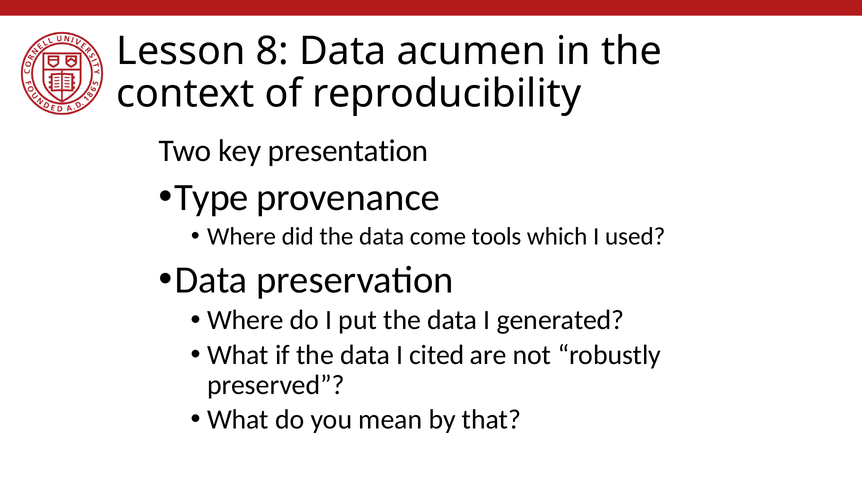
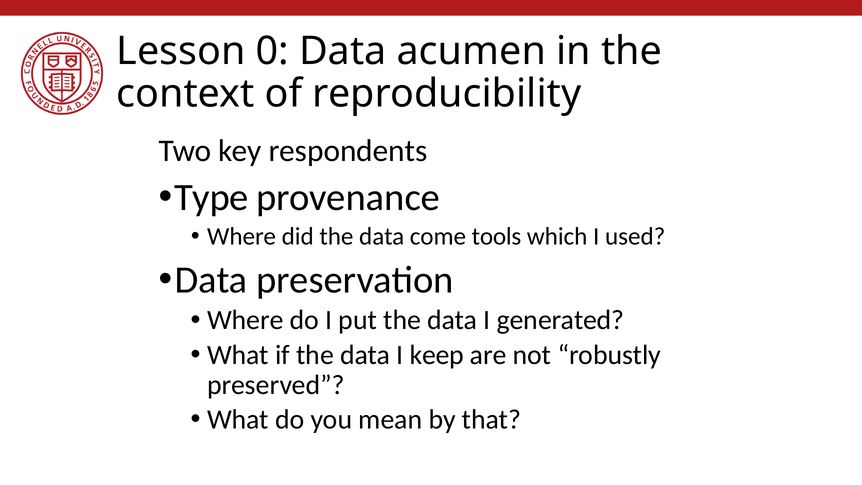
8: 8 -> 0
presentation: presentation -> respondents
cited: cited -> keep
